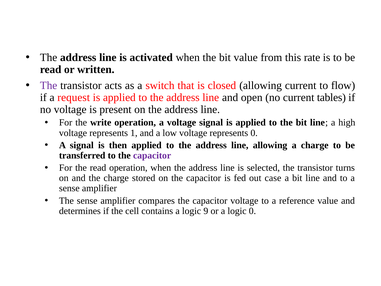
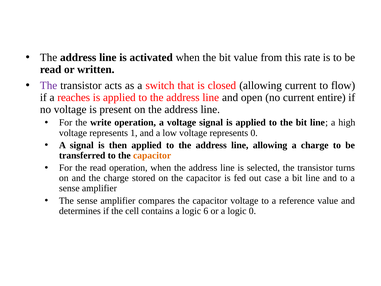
request: request -> reaches
tables: tables -> entire
capacitor at (152, 155) colour: purple -> orange
9: 9 -> 6
